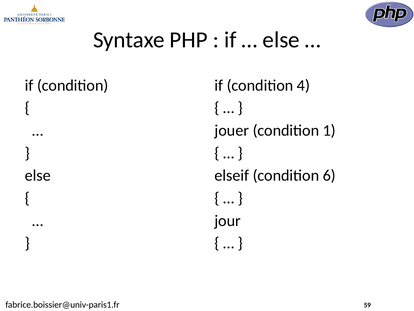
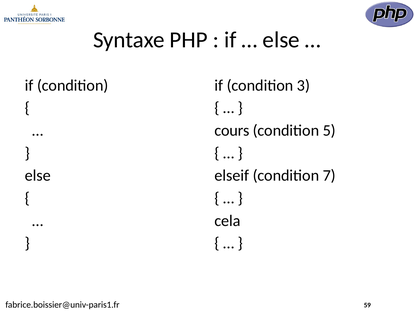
4: 4 -> 3
jouer: jouer -> cours
1: 1 -> 5
6: 6 -> 7
jour: jour -> cela
